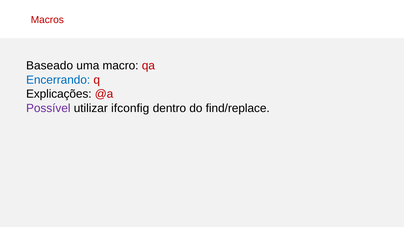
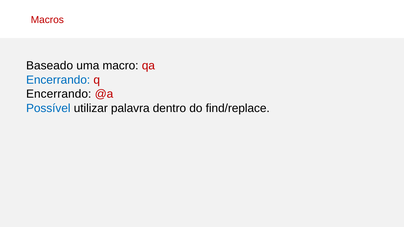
Explicações at (59, 94): Explicações -> Encerrando
Possível colour: purple -> blue
ifconfig: ifconfig -> palavra
